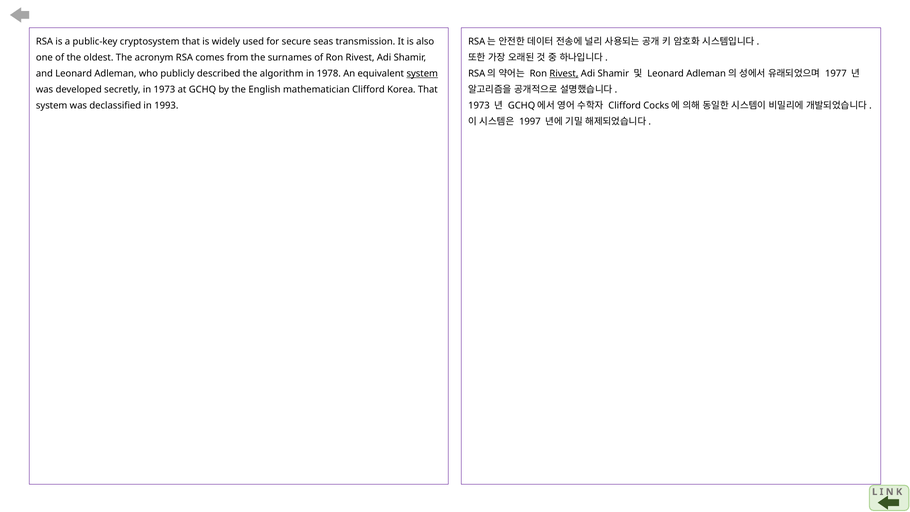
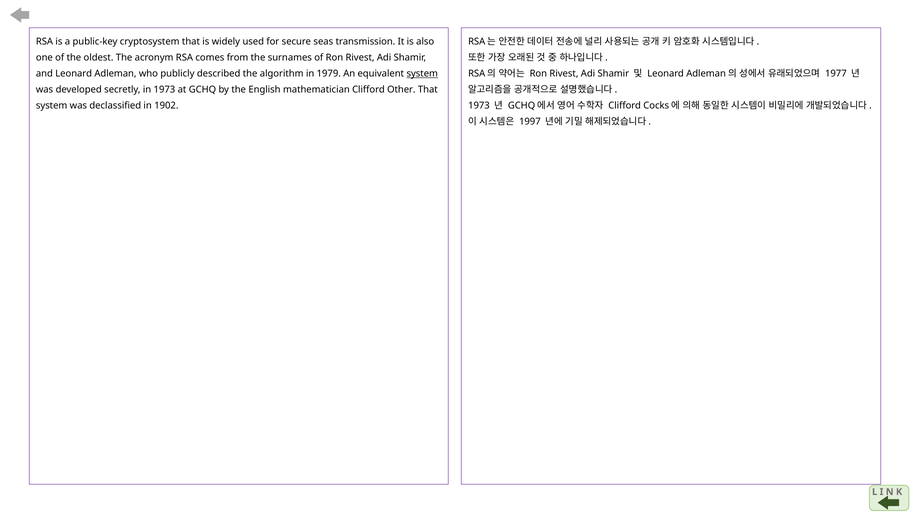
Rivest at (564, 74) underline: present -> none
1978: 1978 -> 1979
Korea: Korea -> Other
1993: 1993 -> 1902
